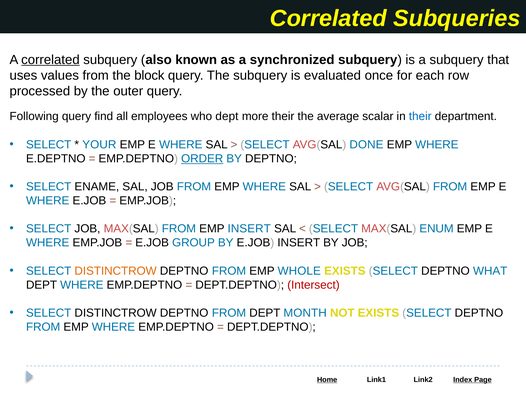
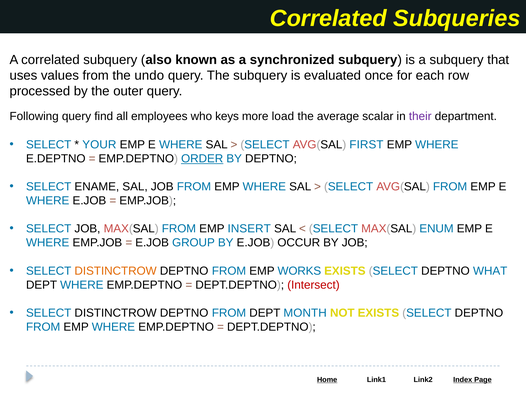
correlated at (50, 60) underline: present -> none
block: block -> undo
who dept: dept -> keys
more their: their -> load
their at (420, 116) colour: blue -> purple
DONE: DONE -> FIRST
E.JOB INSERT: INSERT -> OCCUR
WHOLE: WHOLE -> WORKS
